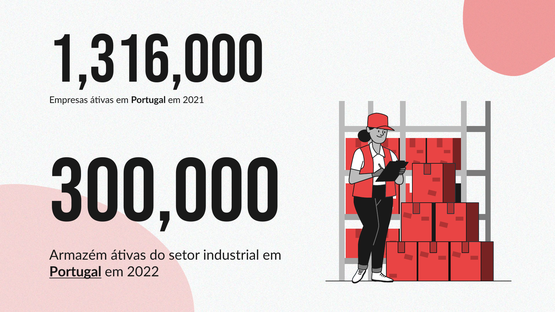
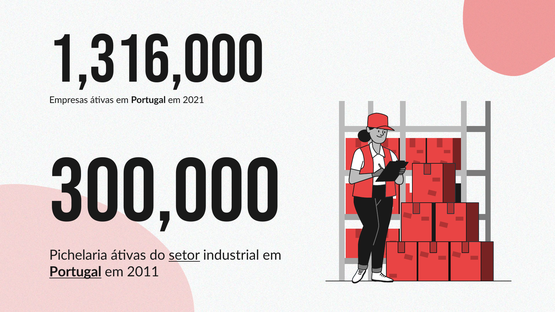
Armazém: Armazém -> Pichelaria
setor underline: none -> present
2022: 2022 -> 2011
